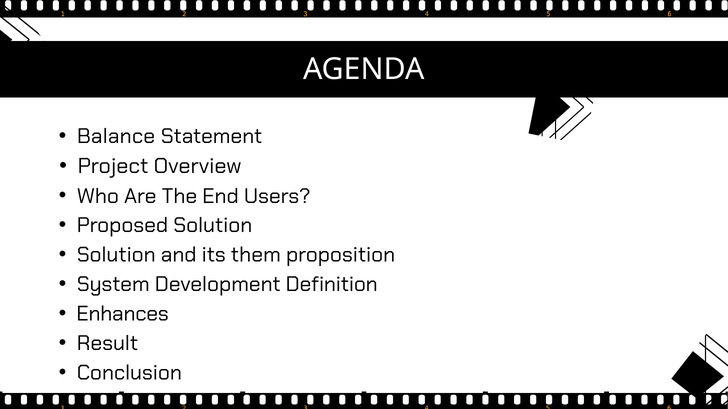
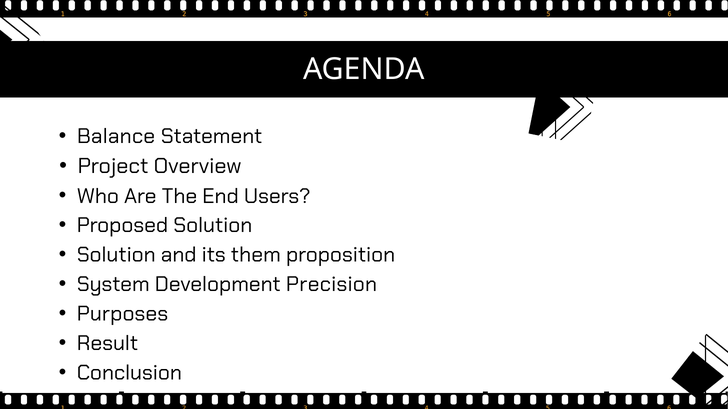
Definition: Definition -> Precision
Enhances: Enhances -> Purposes
